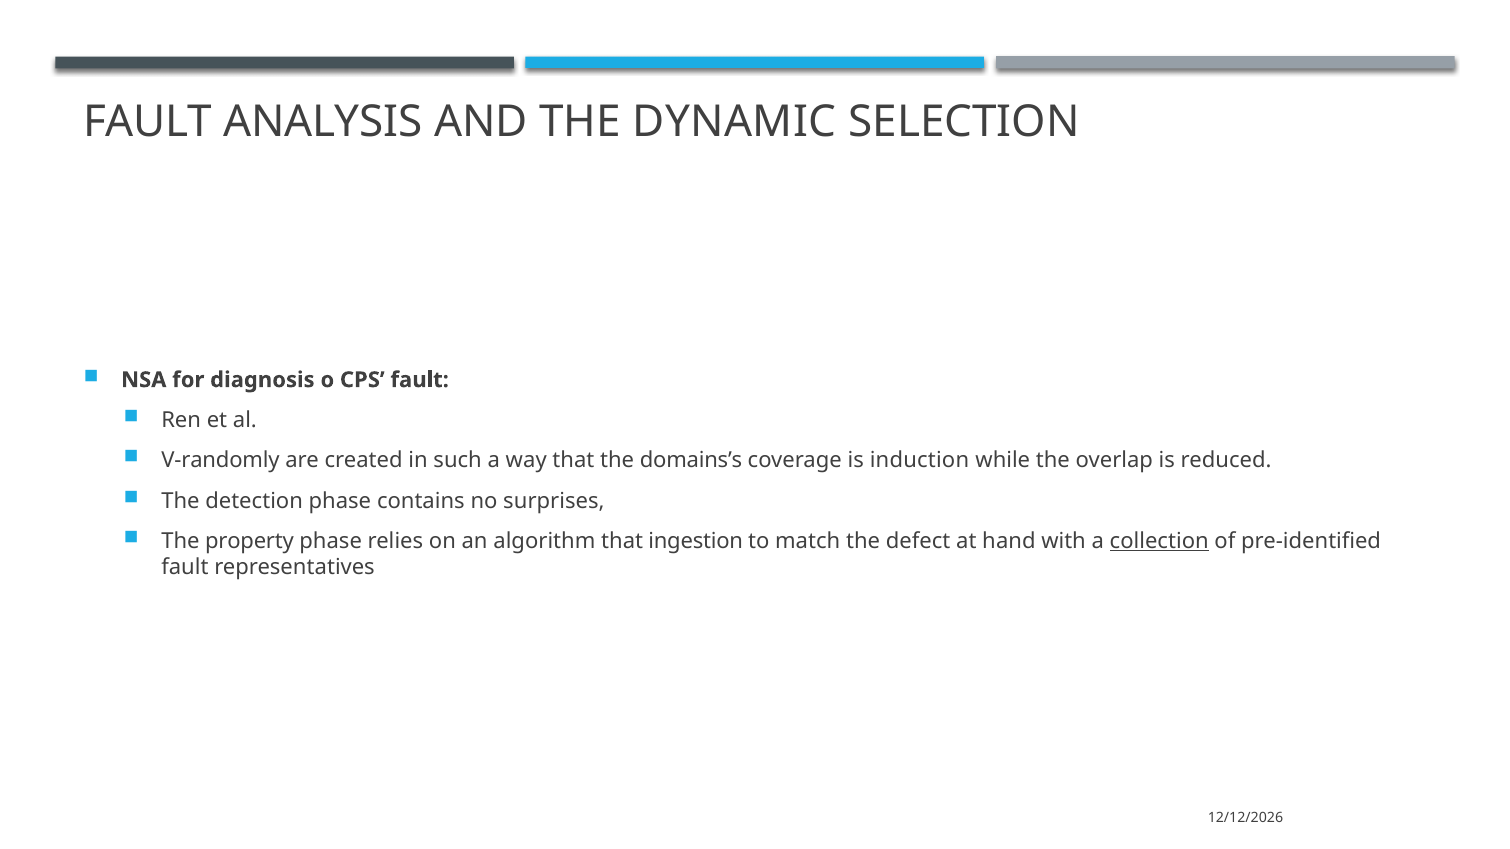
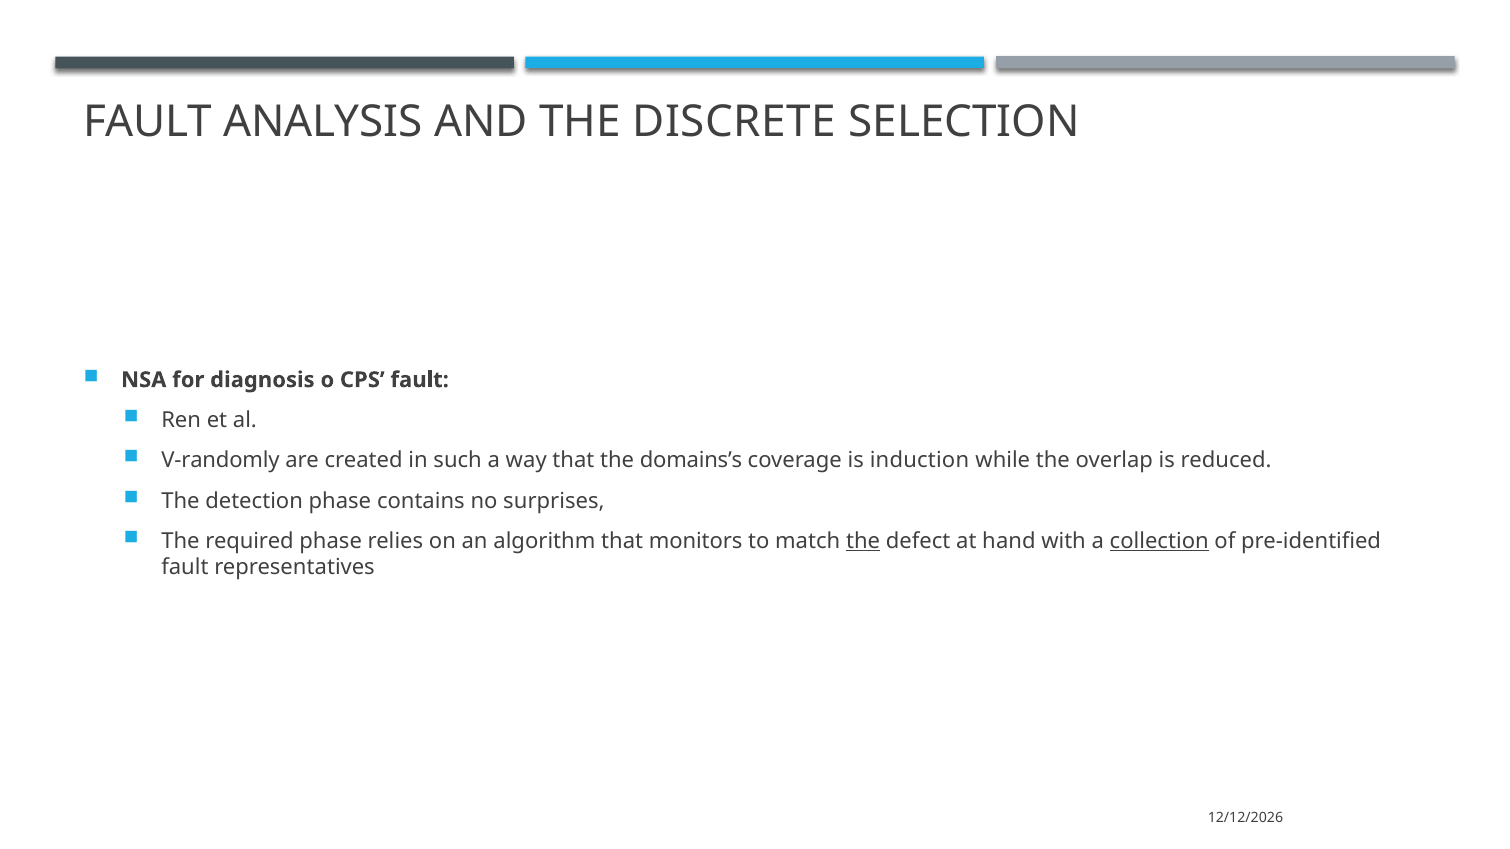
DYNAMIC: DYNAMIC -> DISCRETE
property: property -> required
ingestion: ingestion -> monitors
the at (863, 541) underline: none -> present
